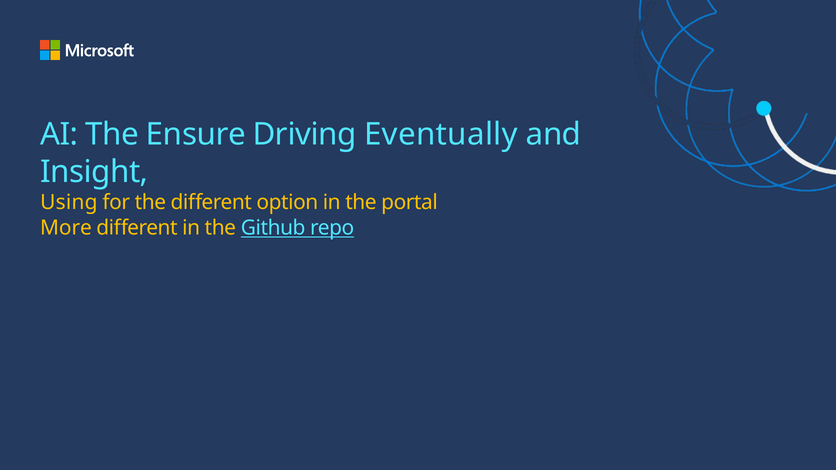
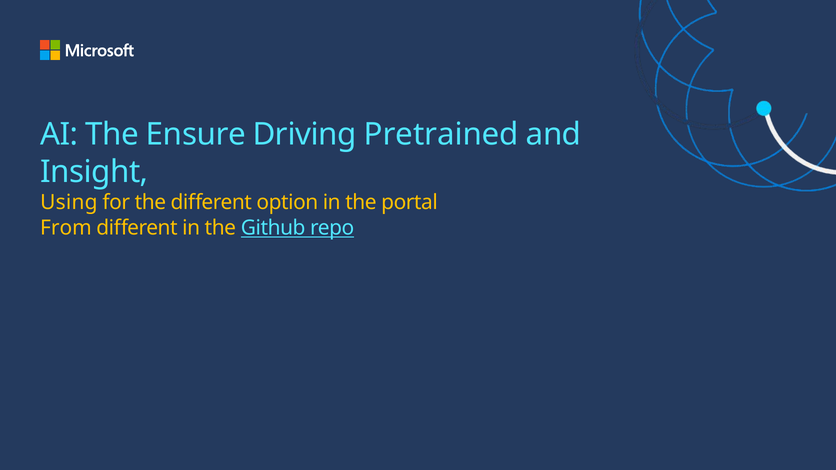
Eventually: Eventually -> Pretrained
More: More -> From
